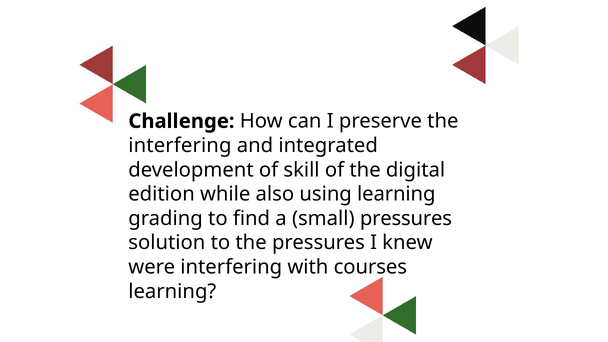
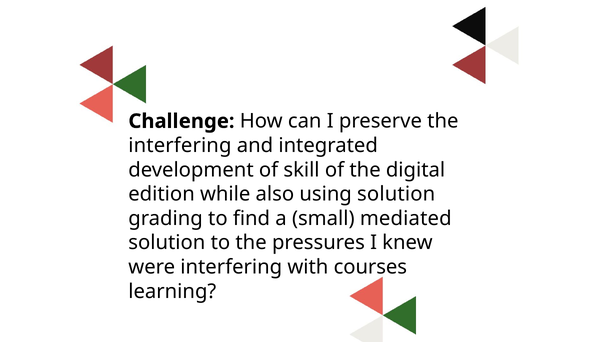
using learning: learning -> solution
small pressures: pressures -> mediated
